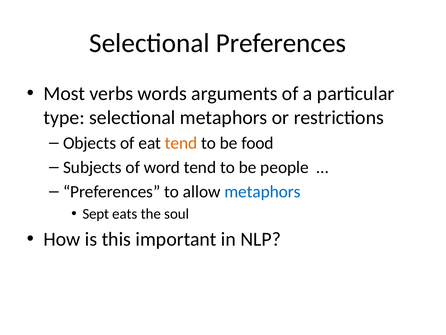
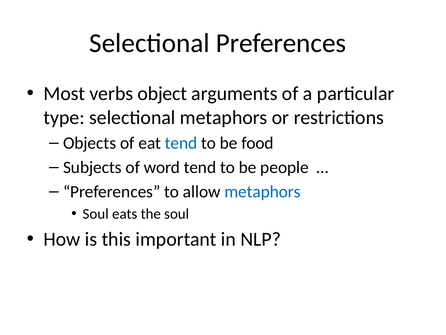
words: words -> object
tend at (181, 143) colour: orange -> blue
Sept at (96, 214): Sept -> Soul
